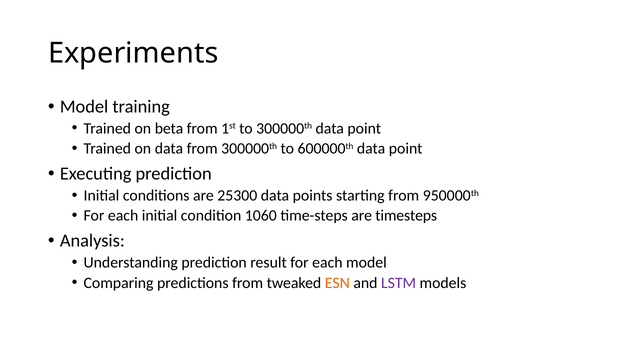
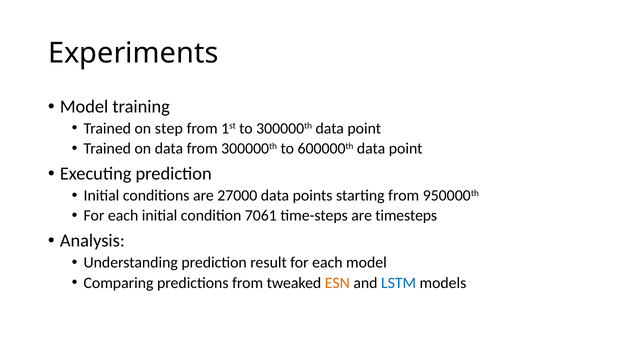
beta: beta -> step
25300: 25300 -> 27000
1060: 1060 -> 7061
LSTM colour: purple -> blue
